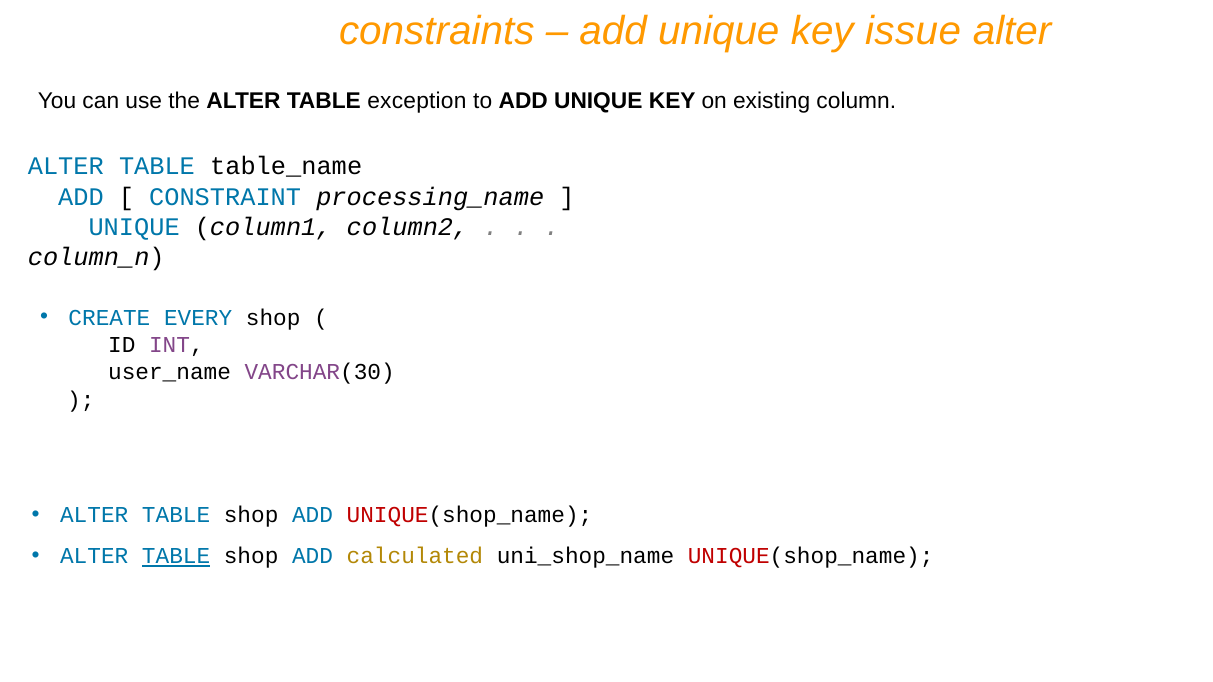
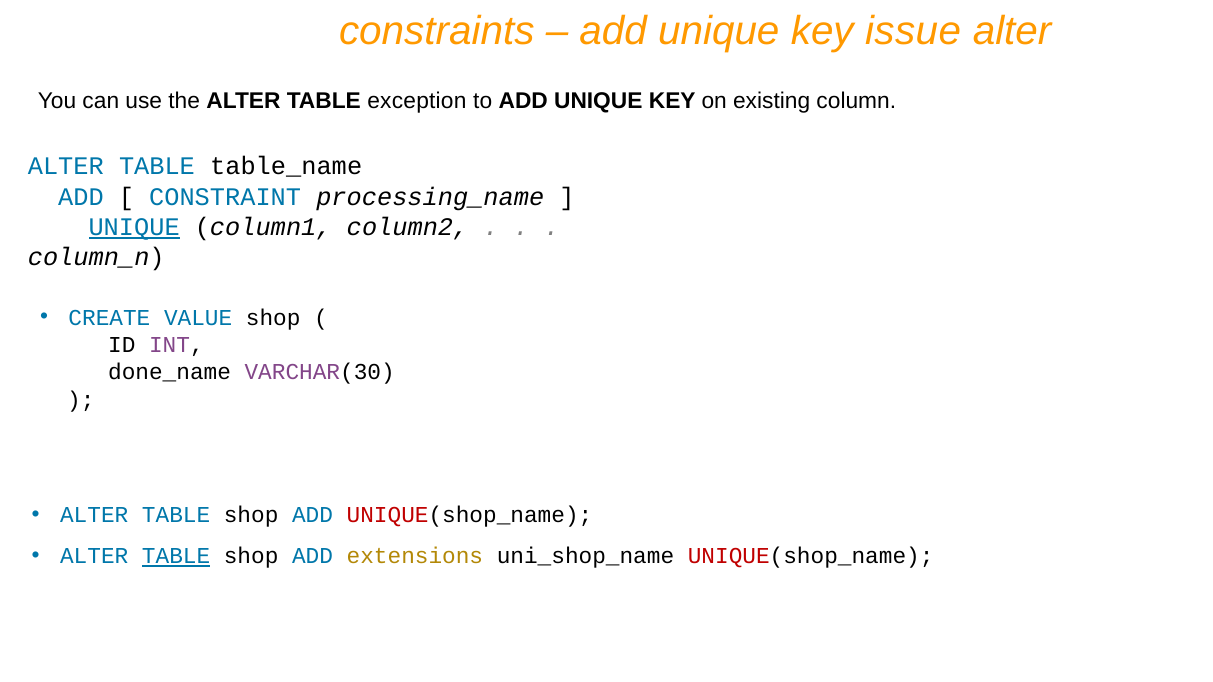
UNIQUE at (134, 227) underline: none -> present
EVERY: EVERY -> VALUE
user_name: user_name -> done_name
calculated: calculated -> extensions
